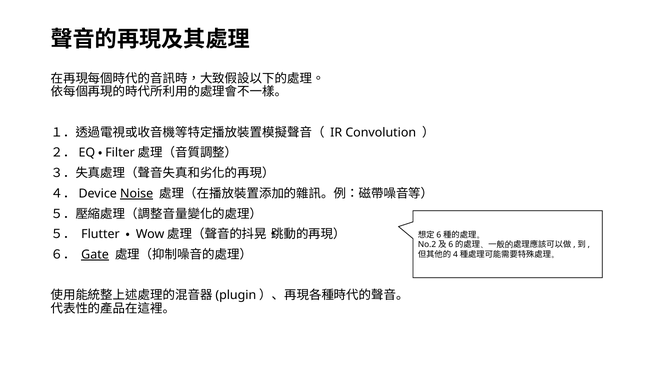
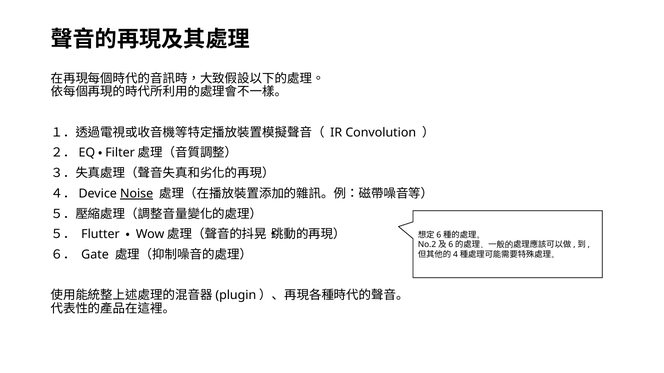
Gate underline: present -> none
